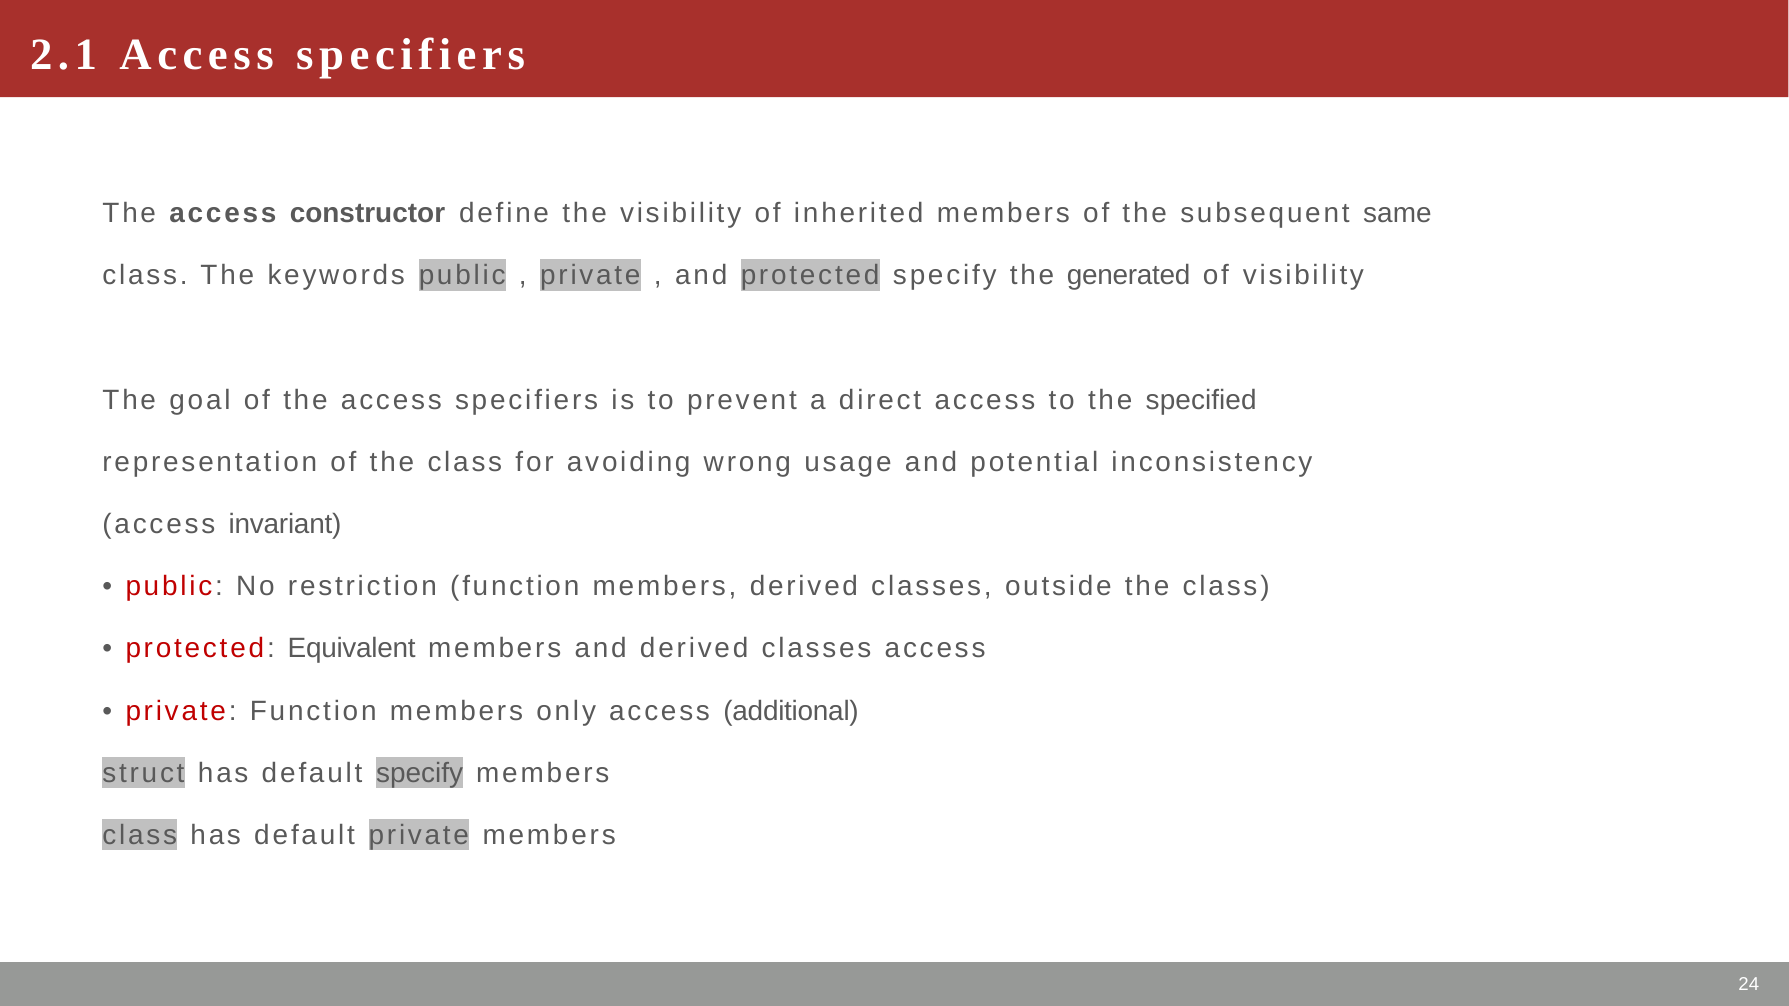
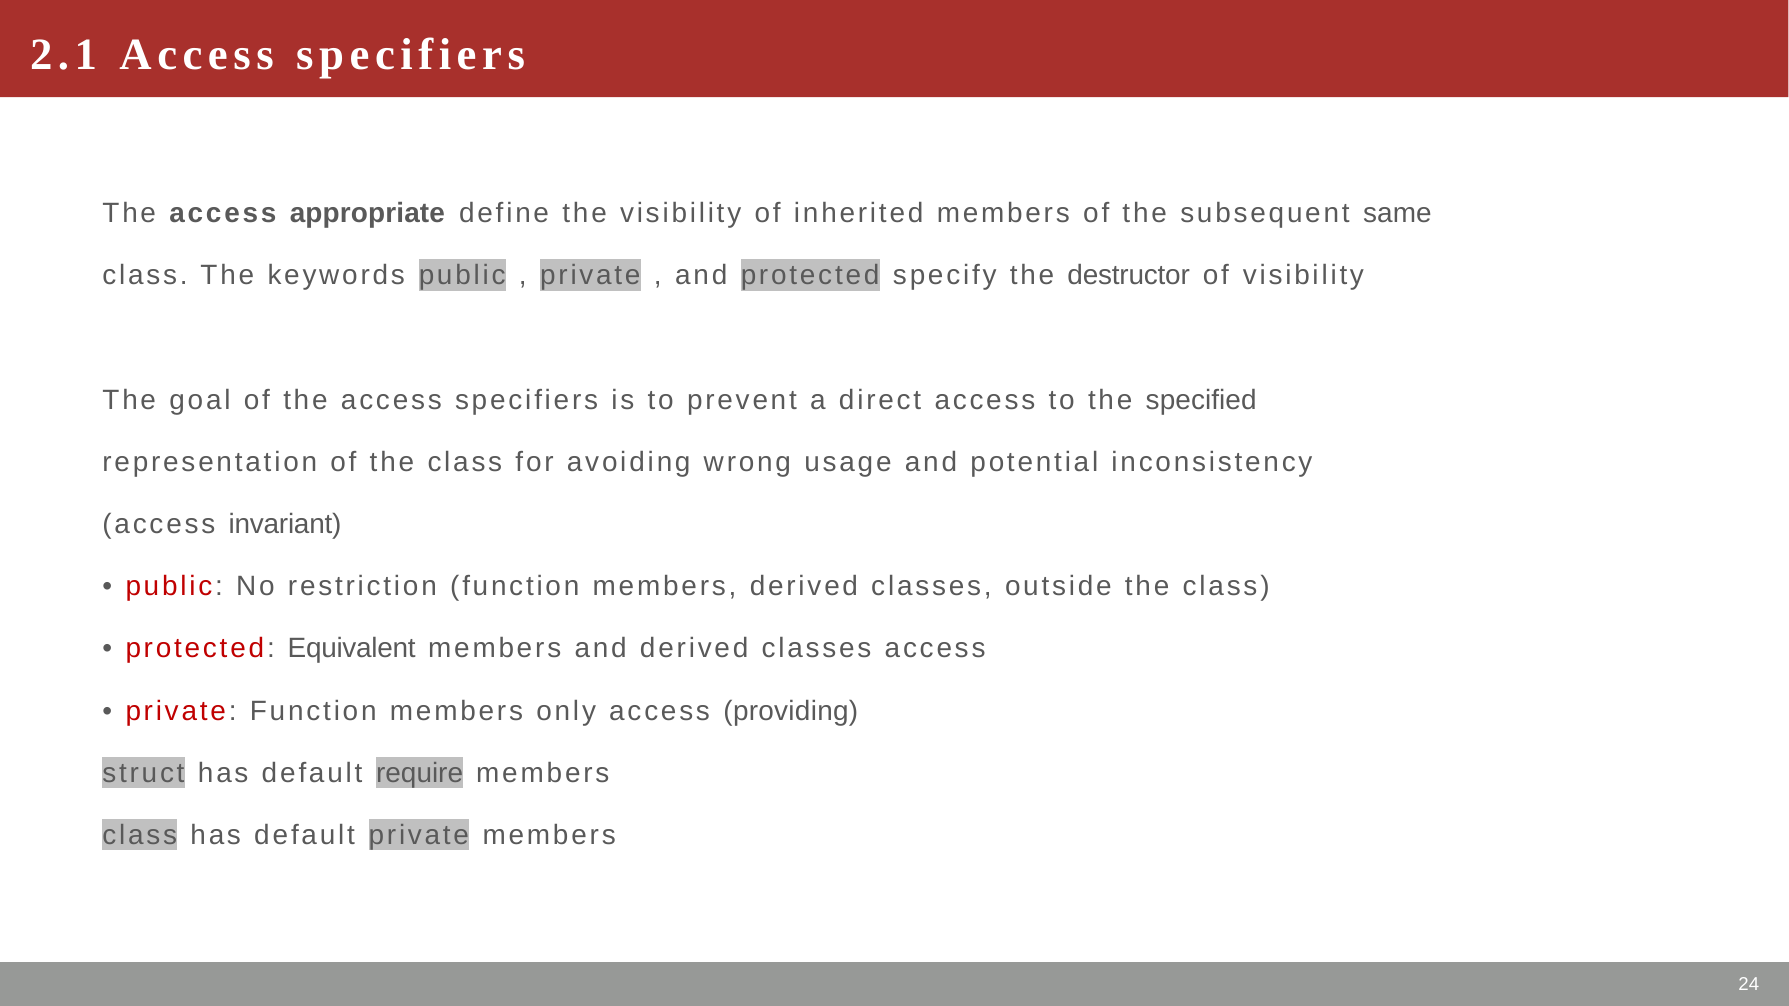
constructor: constructor -> appropriate
generated: generated -> destructor
additional: additional -> providing
default specify: specify -> require
